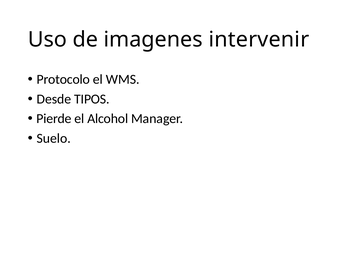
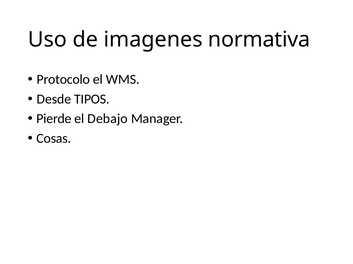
intervenir: intervenir -> normativa
Alcohol: Alcohol -> Debajo
Suelo: Suelo -> Cosas
